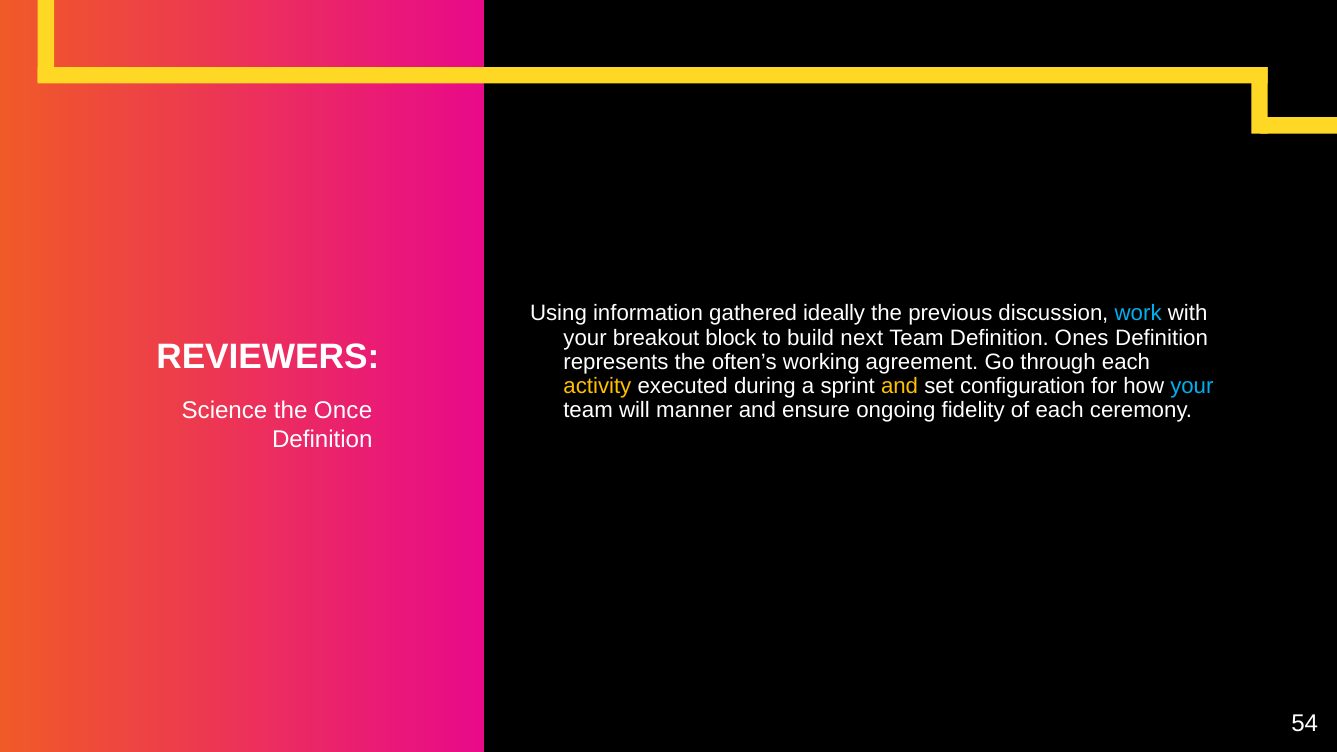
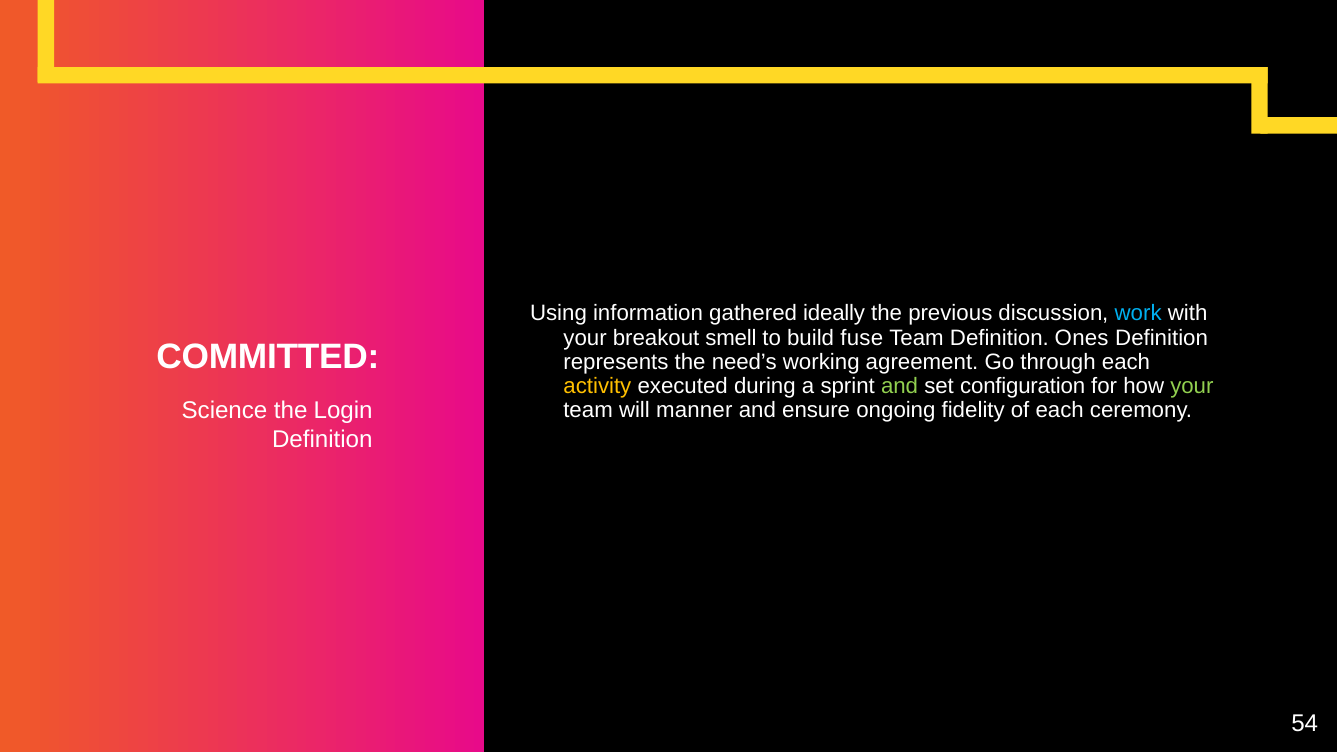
block: block -> smell
next: next -> fuse
REVIEWERS: REVIEWERS -> COMMITTED
often’s: often’s -> need’s
and at (900, 386) colour: yellow -> light green
your at (1192, 386) colour: light blue -> light green
Once: Once -> Login
